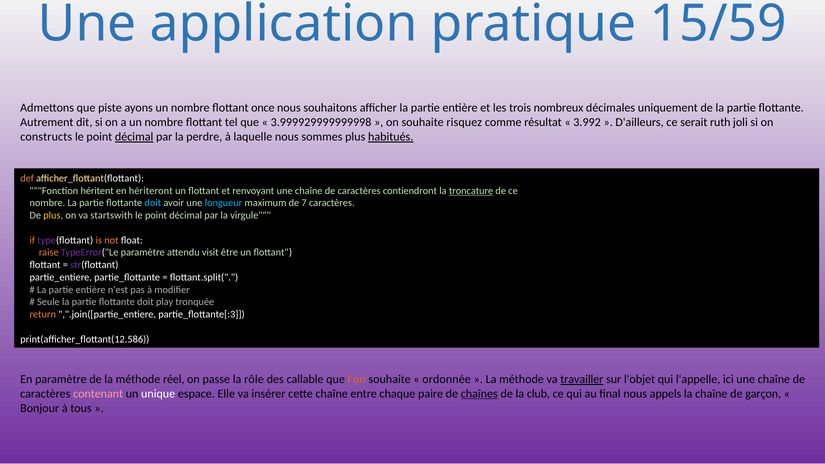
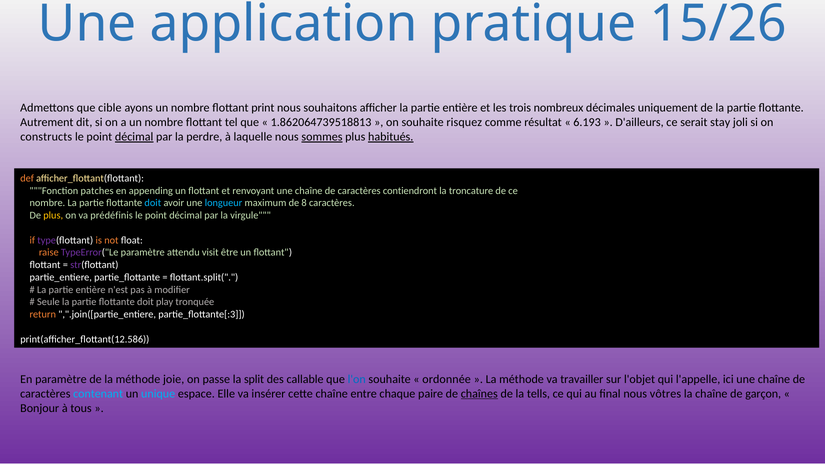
15/59: 15/59 -> 15/26
piste: piste -> cible
once: once -> print
3.999929999999998: 3.999929999999998 -> 1.862064739518813
3.992: 3.992 -> 6.193
ruth: ruth -> stay
sommes underline: none -> present
héritent: héritent -> patches
hériteront: hériteront -> appending
troncature underline: present -> none
7: 7 -> 8
startswith: startswith -> prédéfinis
réel: réel -> joie
rôle: rôle -> split
l'on colour: orange -> blue
travailler underline: present -> none
contenant colour: pink -> light blue
unique colour: white -> light blue
club: club -> tells
appels: appels -> vôtres
